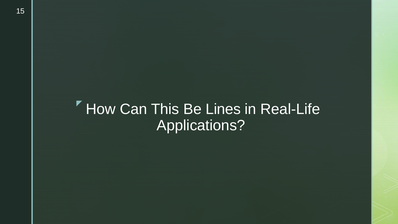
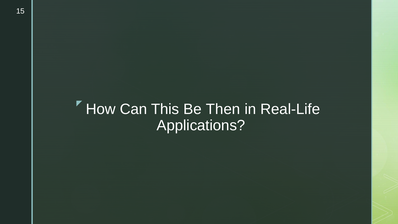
Lines: Lines -> Then
